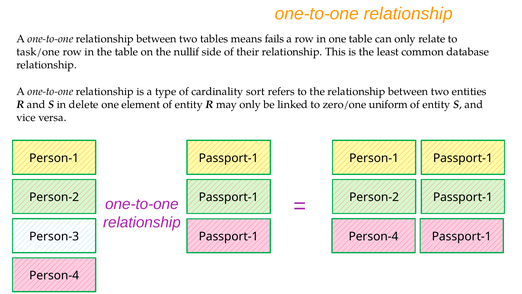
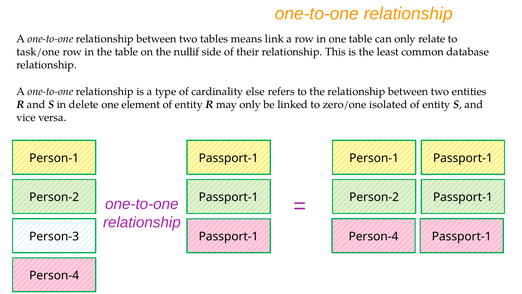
fails: fails -> link
sort: sort -> else
uniform: uniform -> isolated
